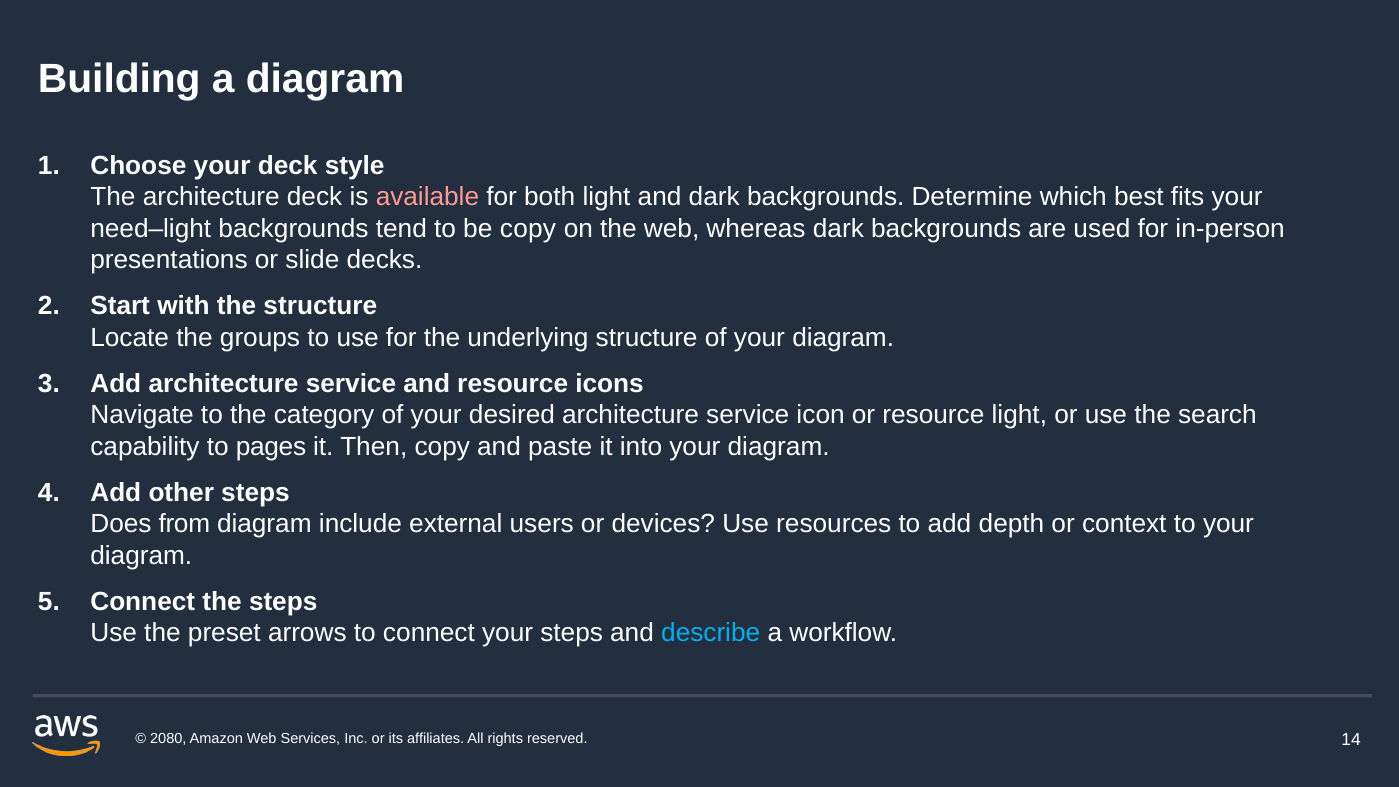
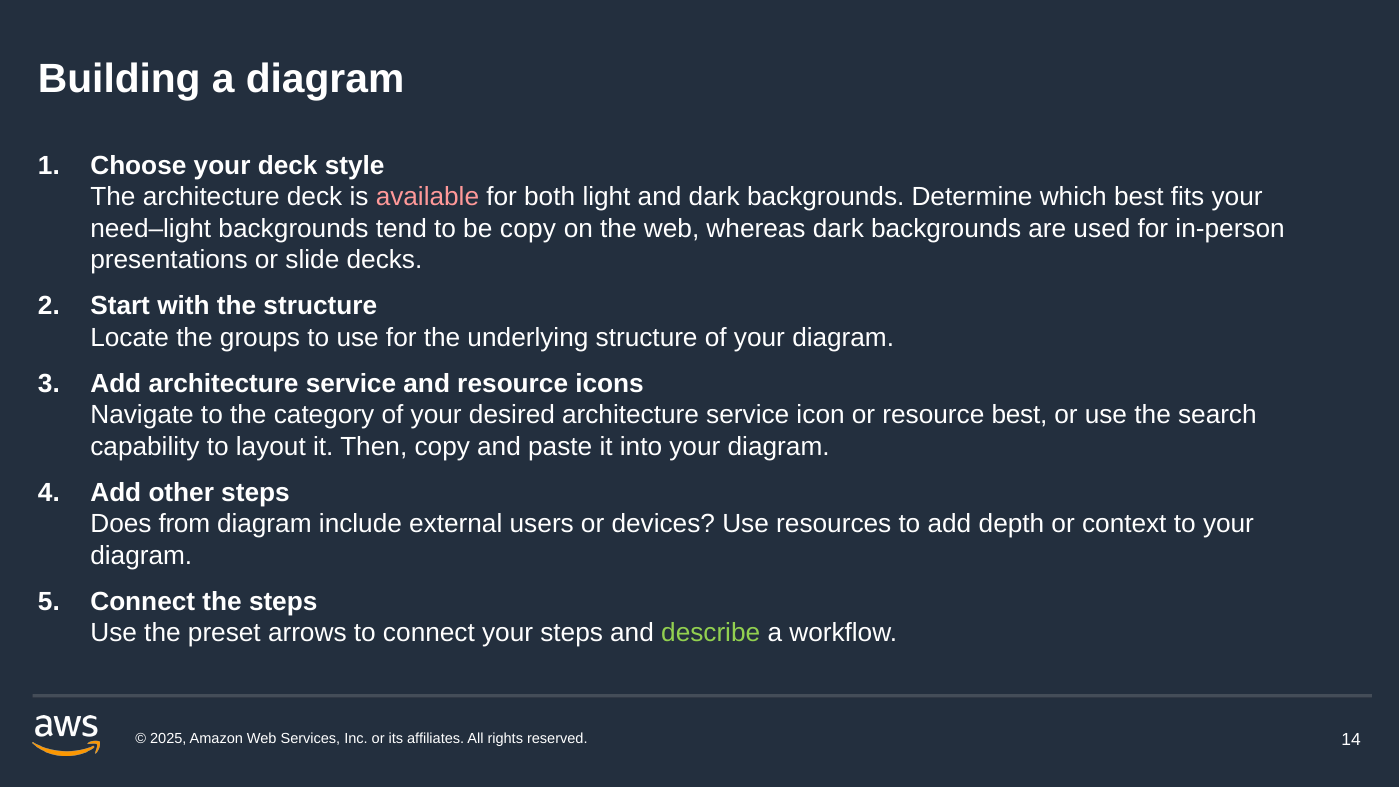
resource light: light -> best
pages: pages -> layout
describe colour: light blue -> light green
2080: 2080 -> 2025
